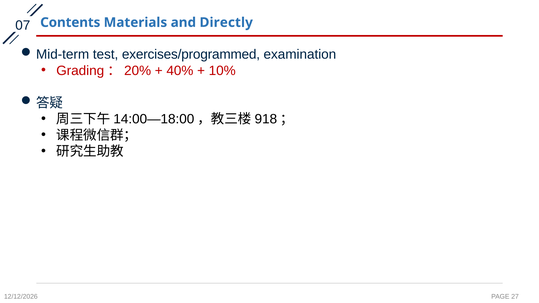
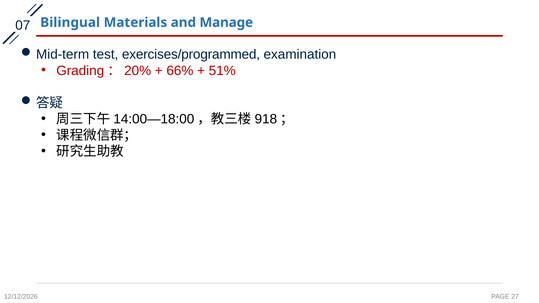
Contents: Contents -> Bilingual
Directly: Directly -> Manage
40%: 40% -> 66%
10%: 10% -> 51%
